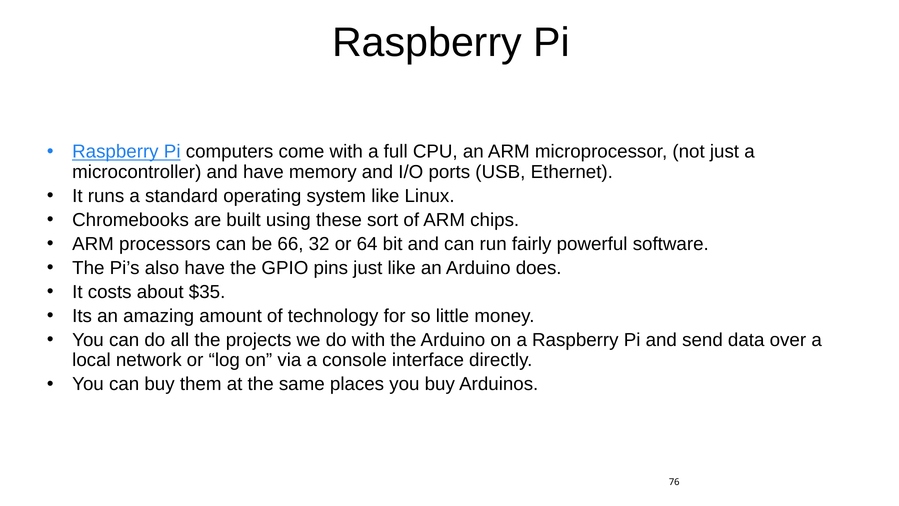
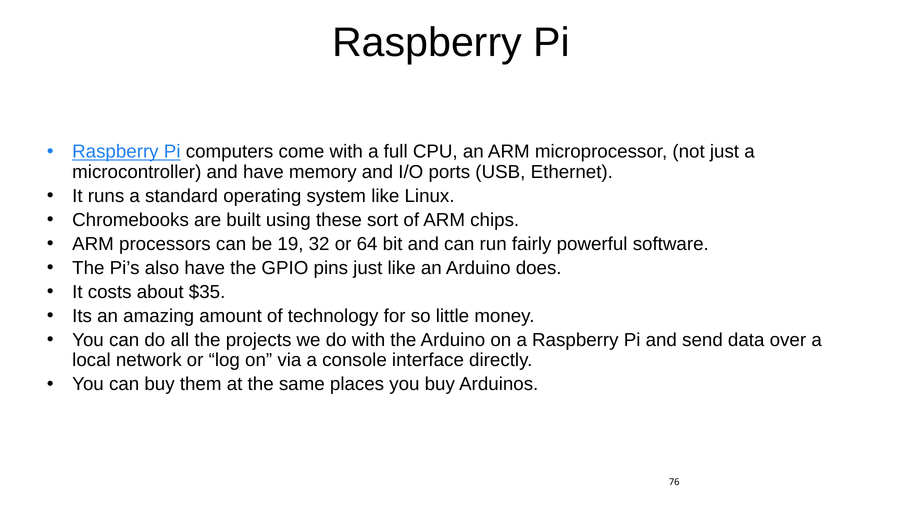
66: 66 -> 19
